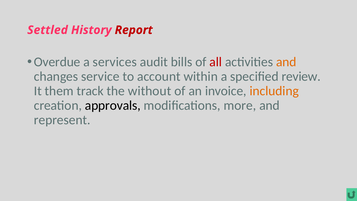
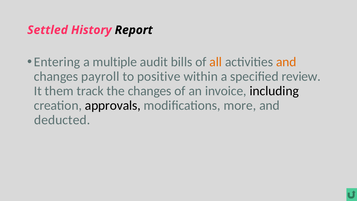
Report colour: red -> black
Overdue: Overdue -> Entering
services: services -> multiple
all colour: red -> orange
service: service -> payroll
account: account -> positive
the without: without -> changes
including colour: orange -> black
represent: represent -> deducted
